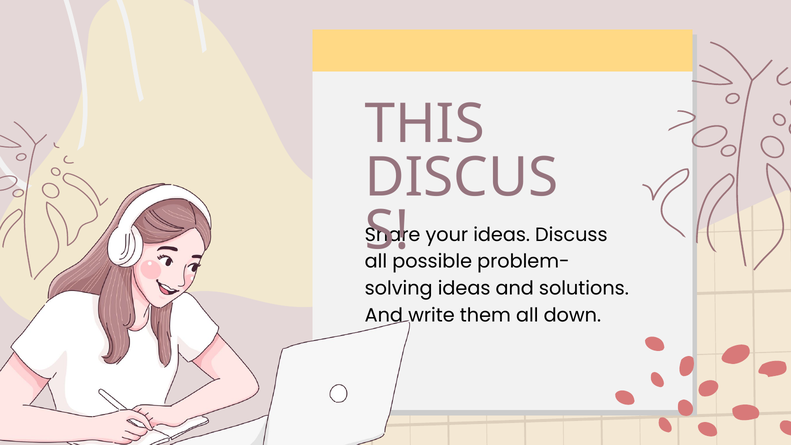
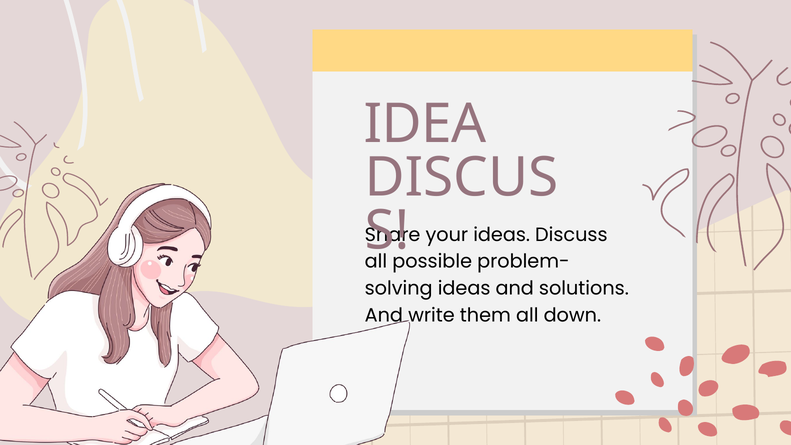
THIS: THIS -> IDEA
